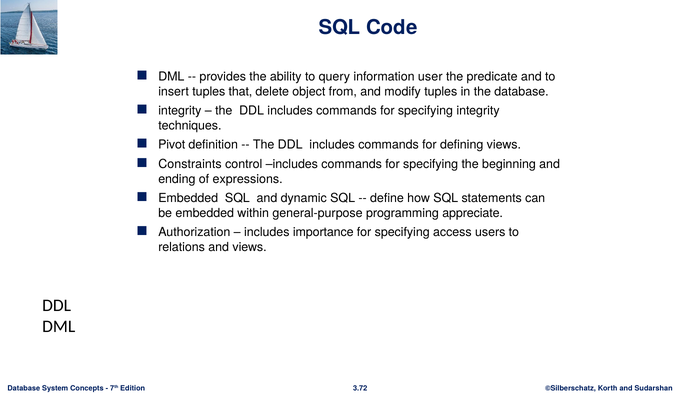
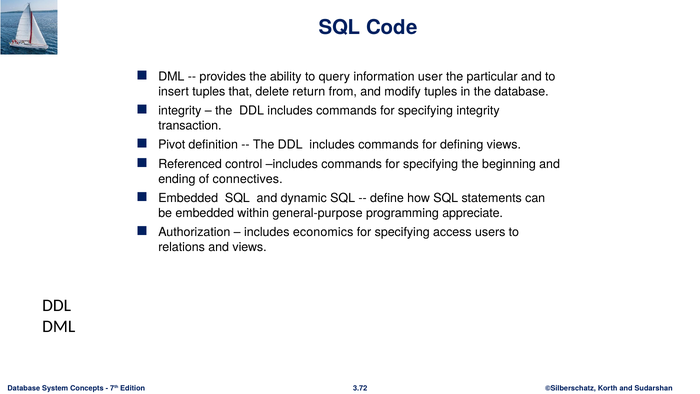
predicate: predicate -> particular
object: object -> return
techniques: techniques -> transaction
Constraints: Constraints -> Referenced
expressions: expressions -> connectives
importance: importance -> economics
